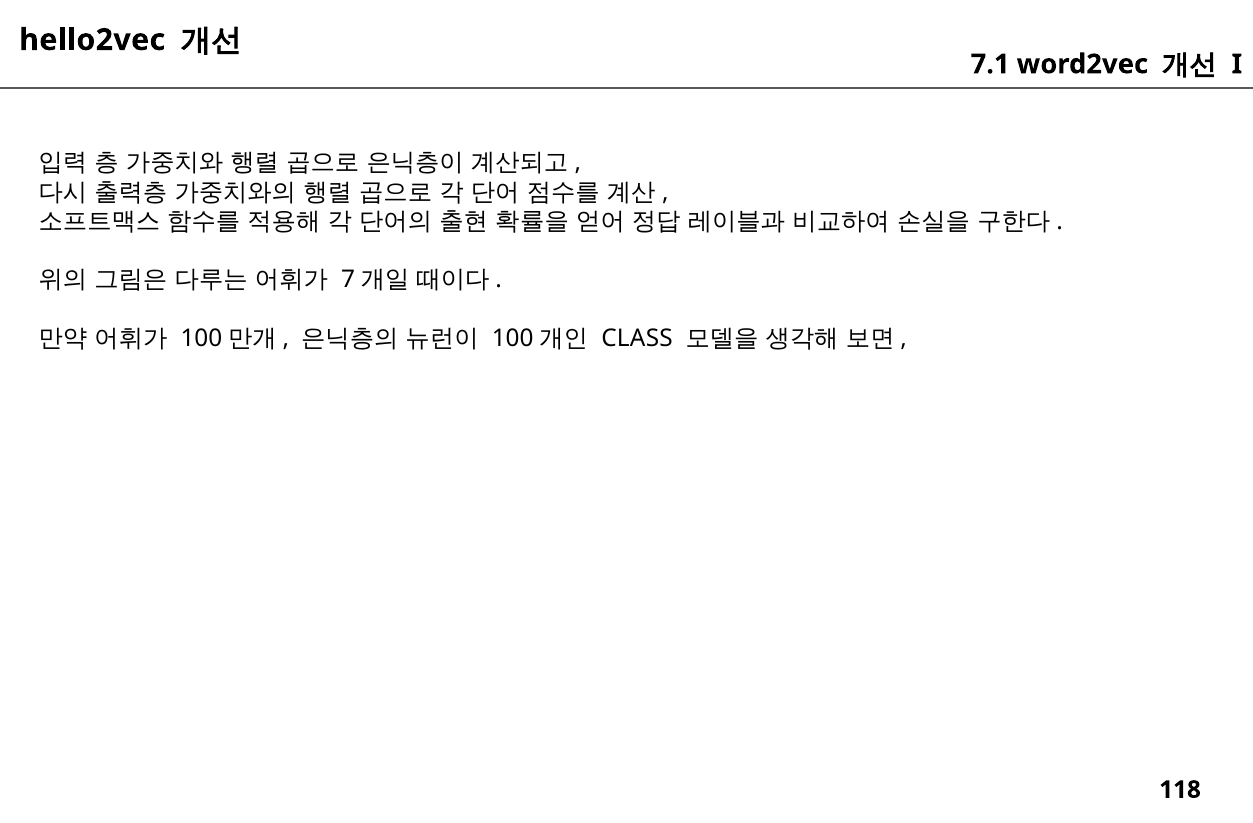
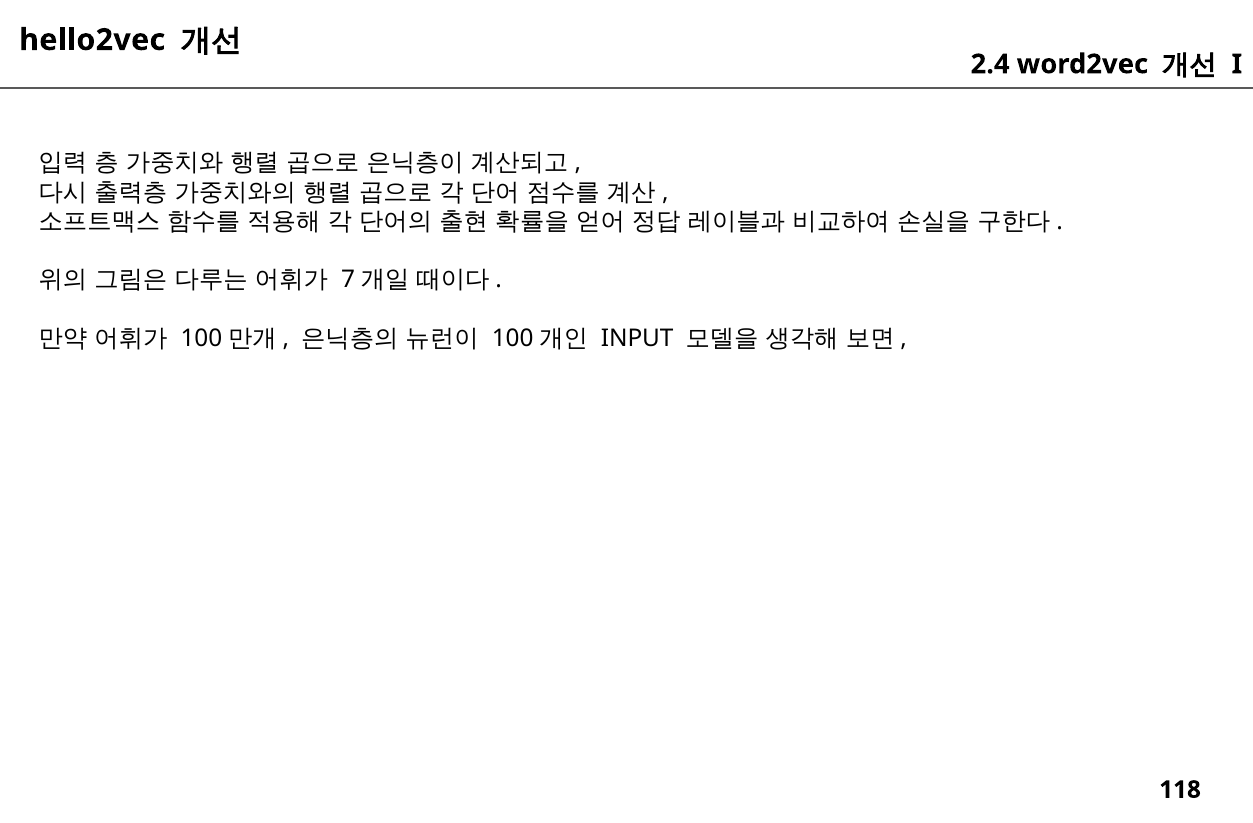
7.1: 7.1 -> 2.4
CLASS: CLASS -> INPUT
